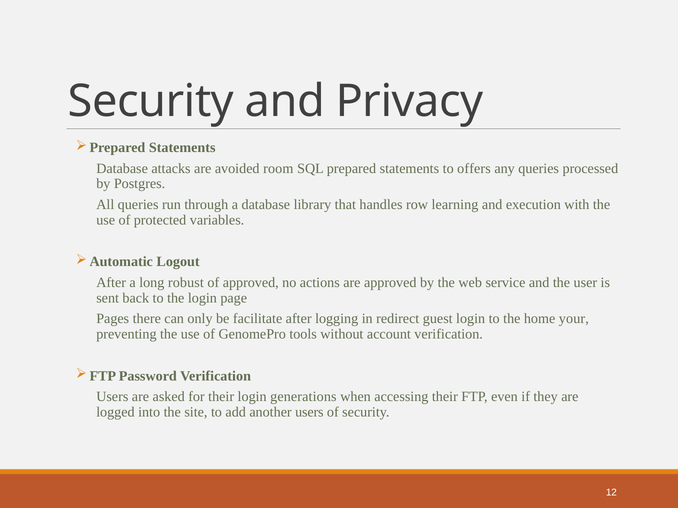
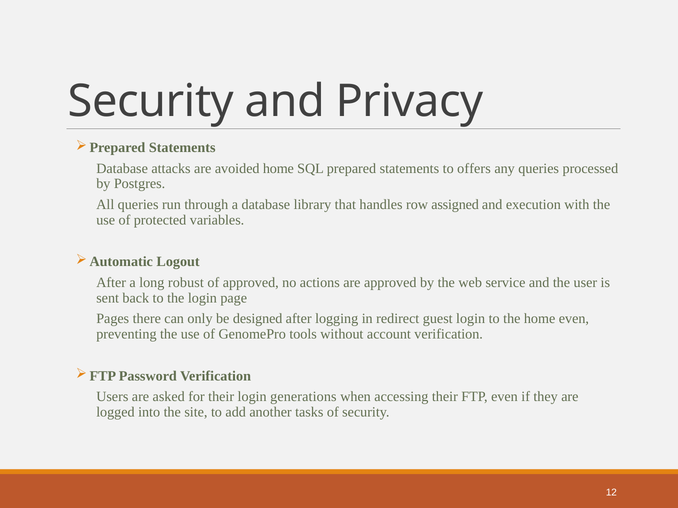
avoided room: room -> home
learning: learning -> assigned
facilitate: facilitate -> designed
home your: your -> even
another users: users -> tasks
